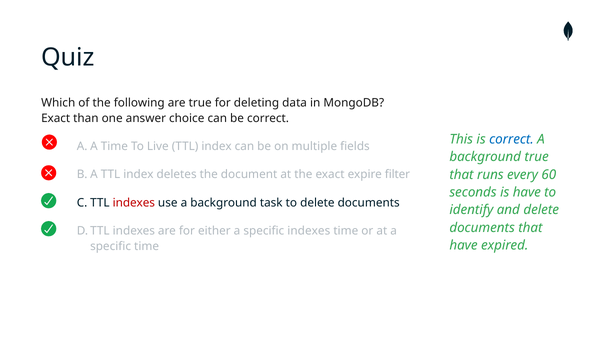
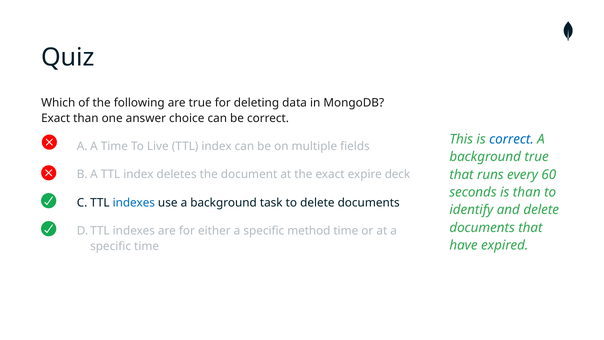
filter: filter -> deck
is have: have -> than
indexes at (134, 202) colour: red -> blue
specific indexes: indexes -> method
